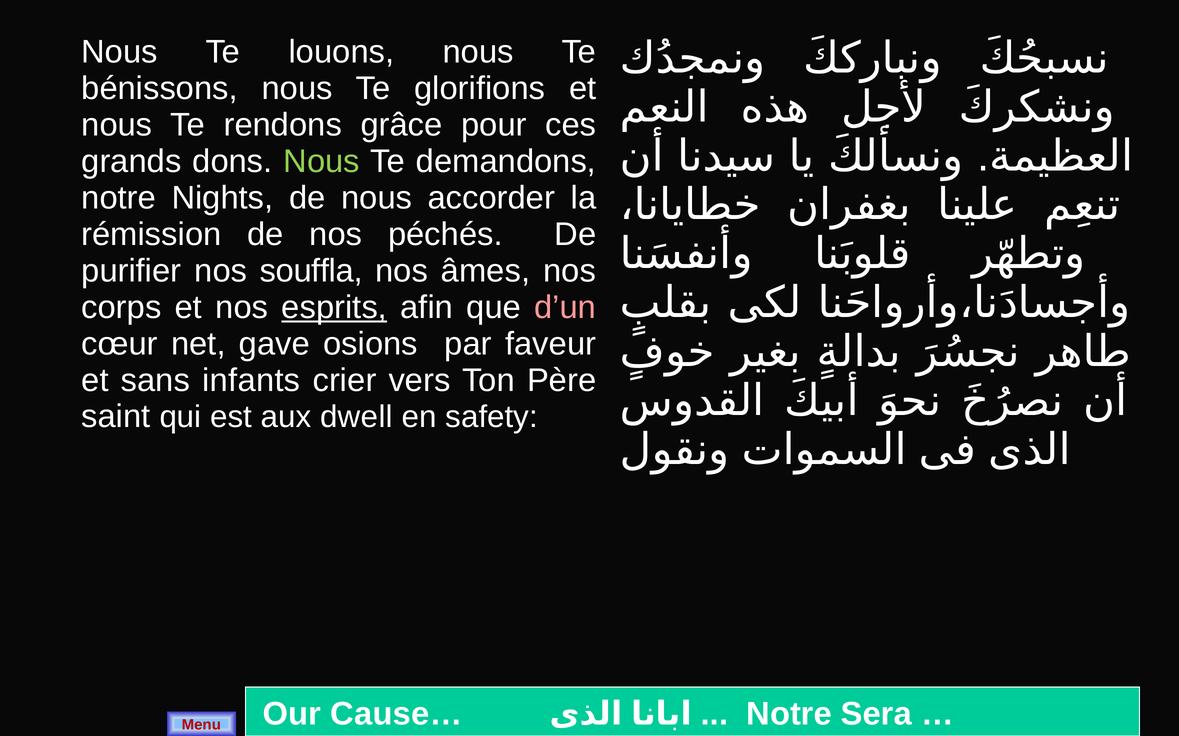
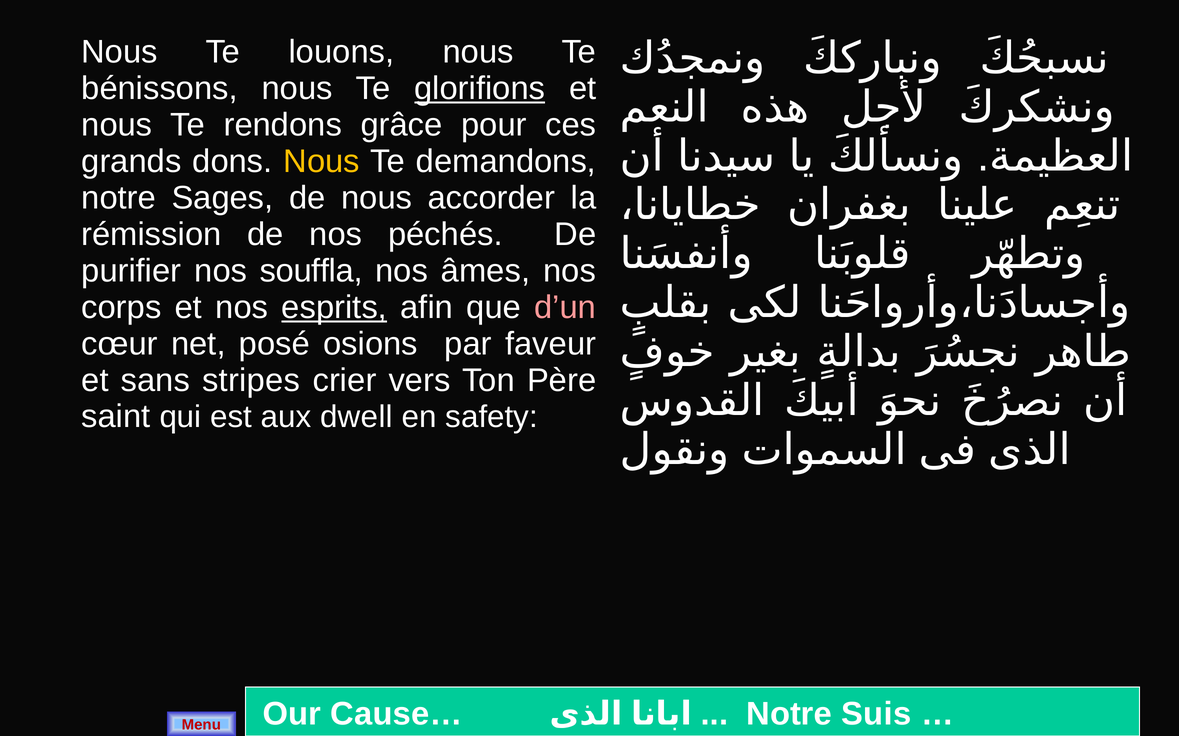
glorifions underline: none -> present
Nous at (322, 162) colour: light green -> yellow
Nights: Nights -> Sages
gave: gave -> posé
infants: infants -> stripes
Sera: Sera -> Suis
